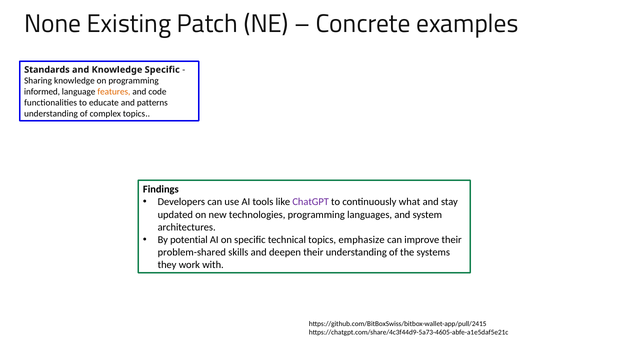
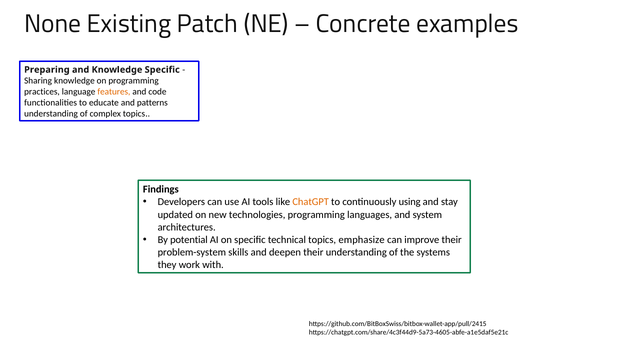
Standards: Standards -> Preparing
informed: informed -> practices
ChatGPT colour: purple -> orange
what: what -> using
problem-shared: problem-shared -> problem-system
